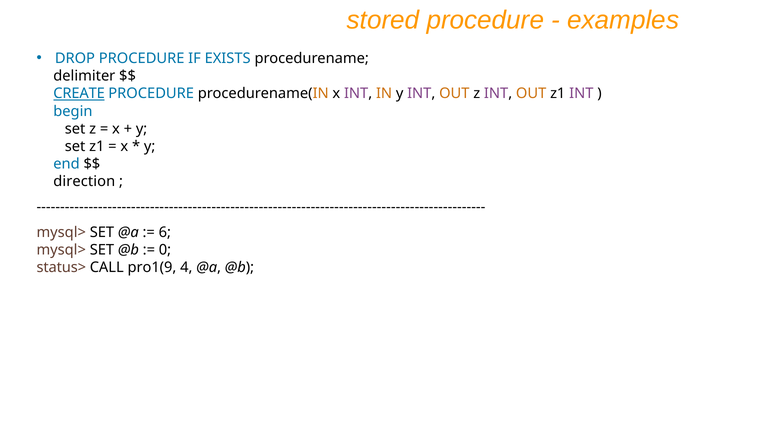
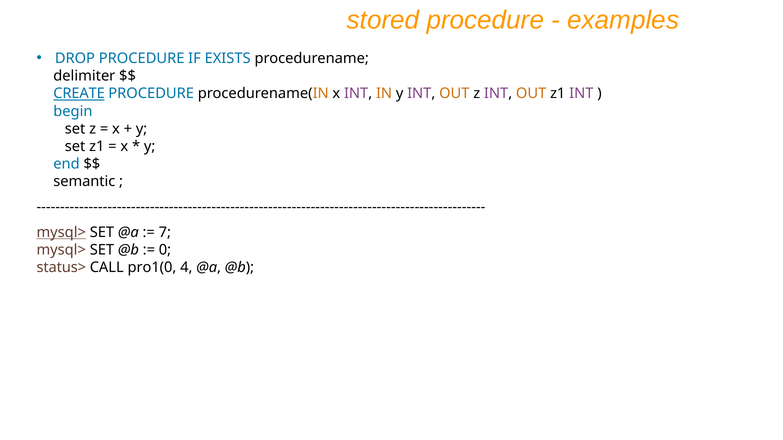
direction: direction -> semantic
mysql> at (61, 233) underline: none -> present
6: 6 -> 7
pro1(9: pro1(9 -> pro1(0
